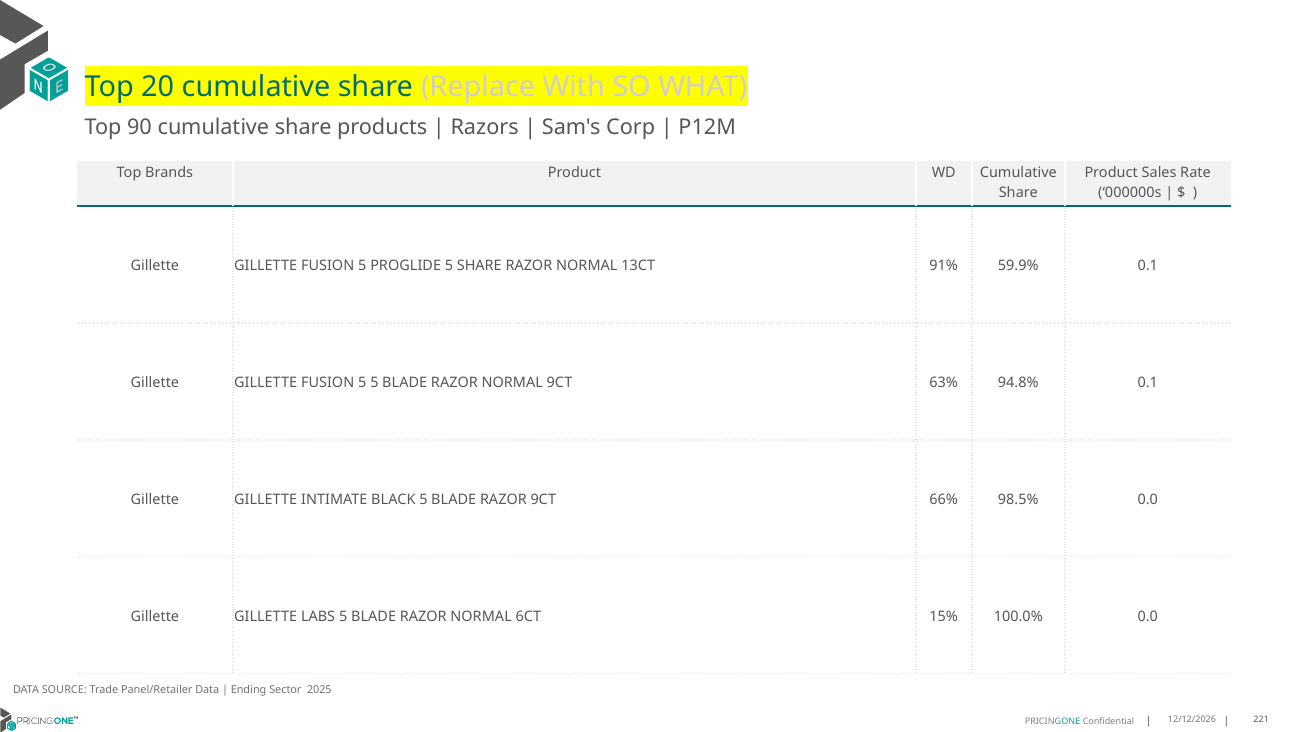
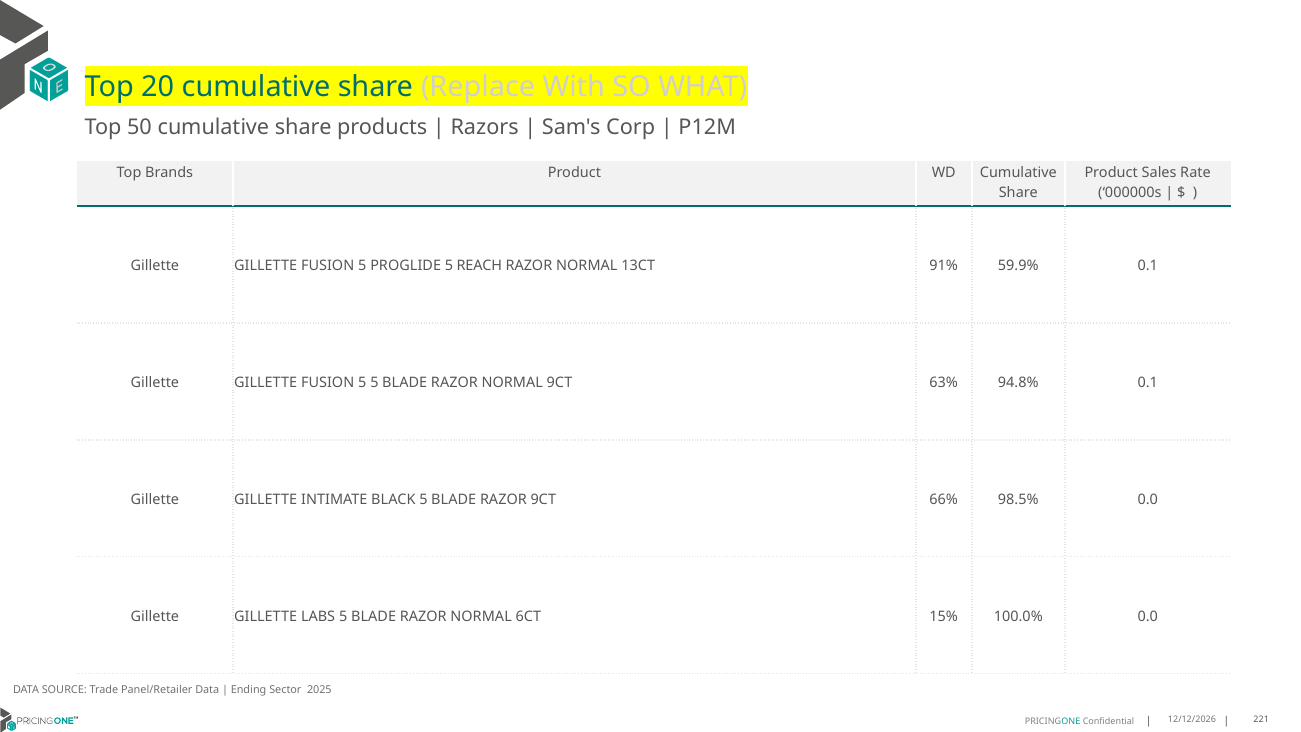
90: 90 -> 50
5 SHARE: SHARE -> REACH
